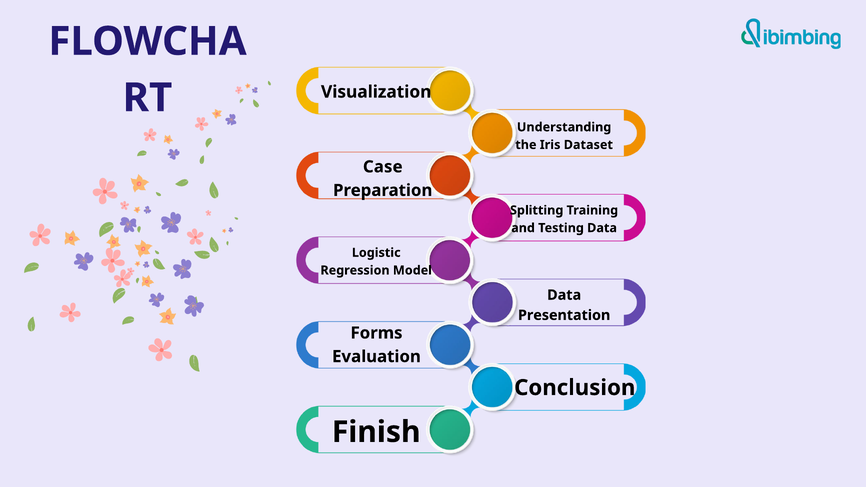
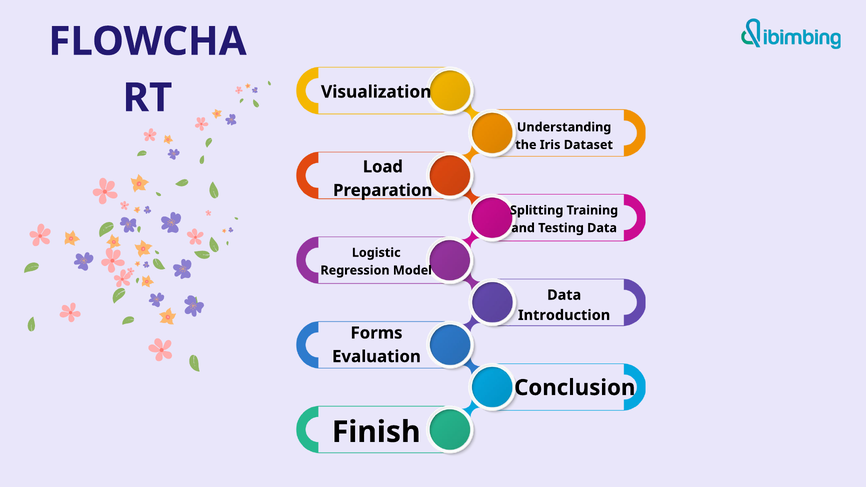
Case: Case -> Load
Presentation: Presentation -> Introduction
